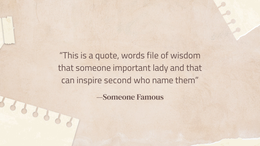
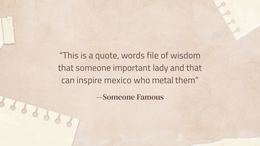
second: second -> mexico
name: name -> metal
